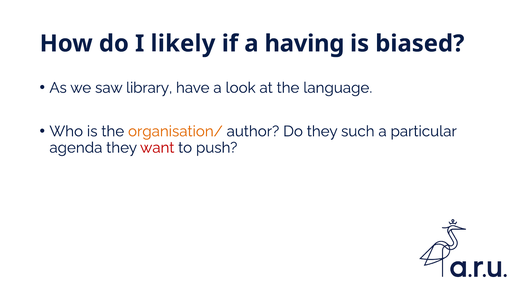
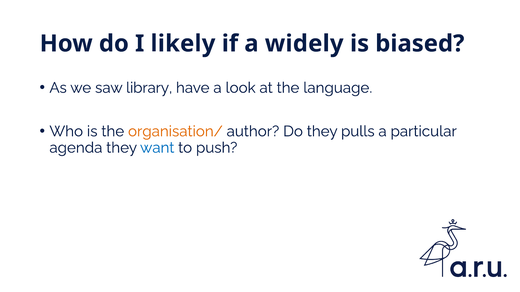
having: having -> widely
such: such -> pulls
want colour: red -> blue
